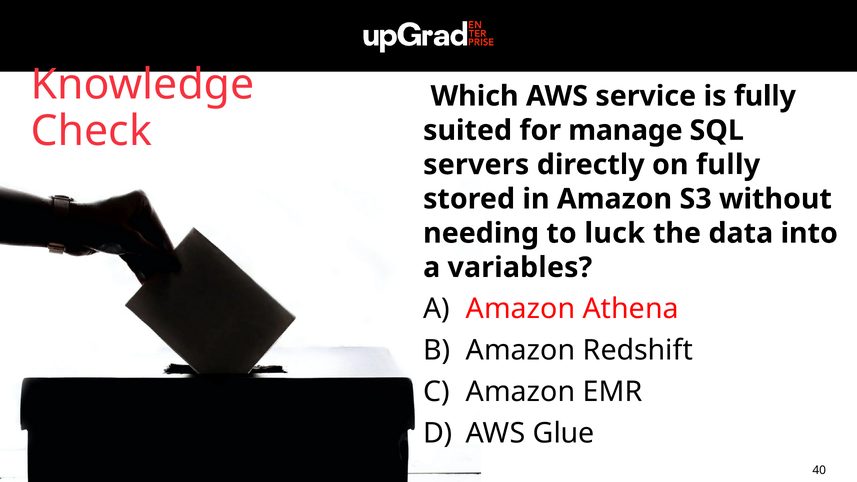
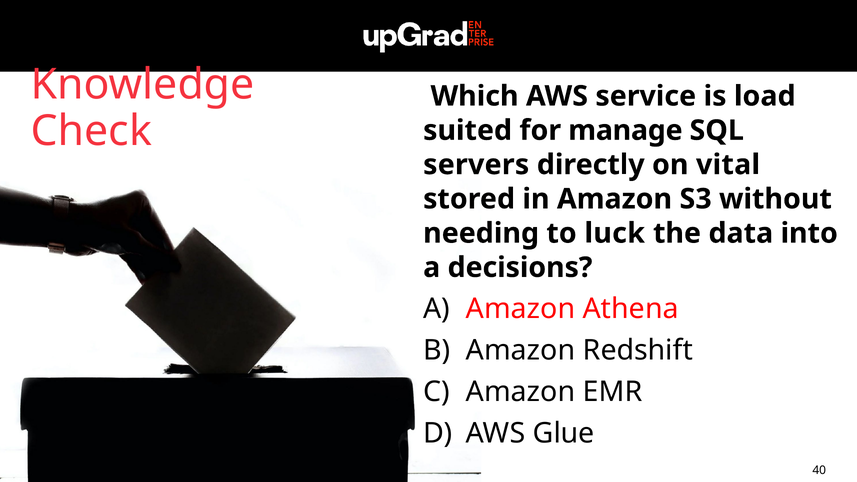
is fully: fully -> load
on fully: fully -> vital
variables: variables -> decisions
